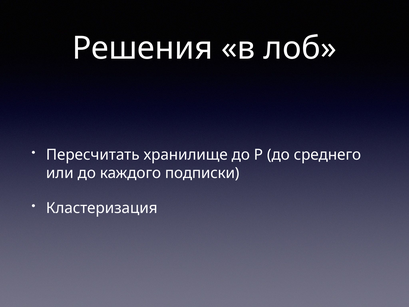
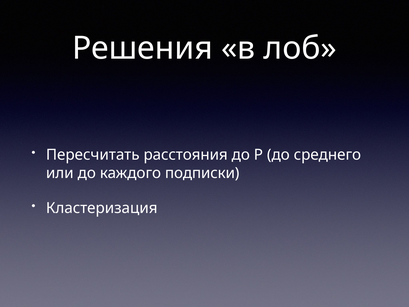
хранилище: хранилище -> расстояния
